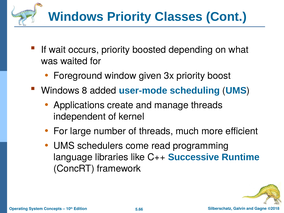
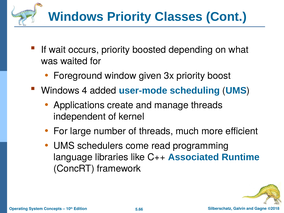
8: 8 -> 4
Successive: Successive -> Associated
